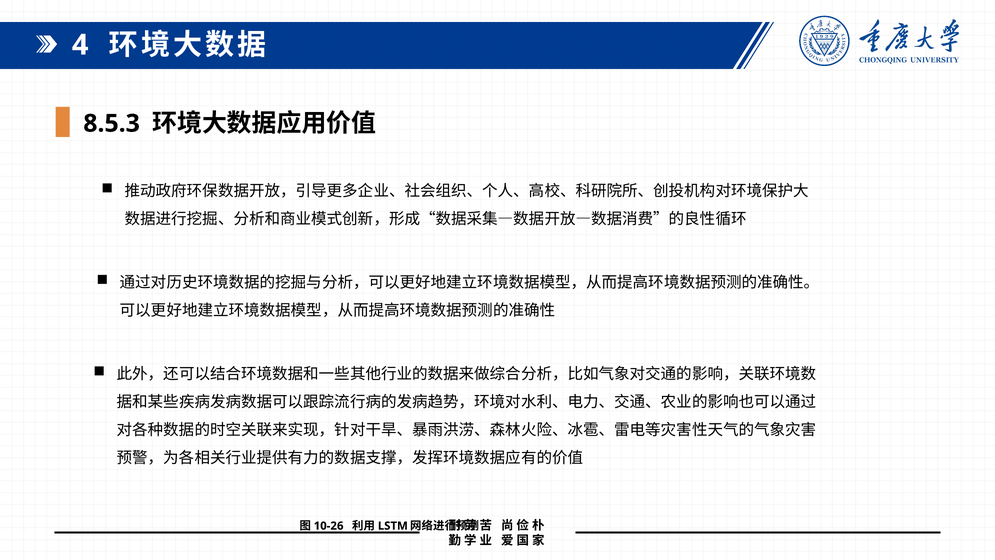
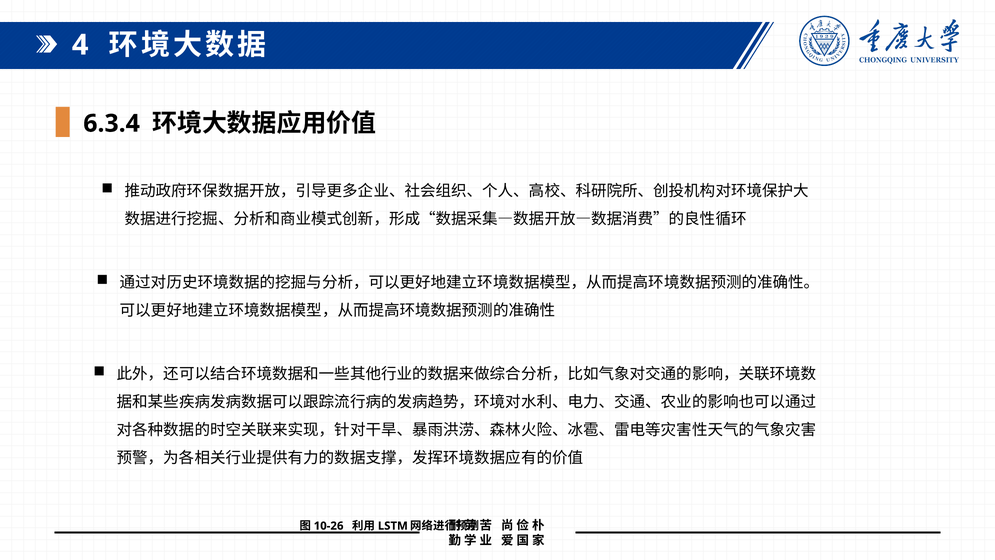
8.5.3: 8.5.3 -> 6.3.4
